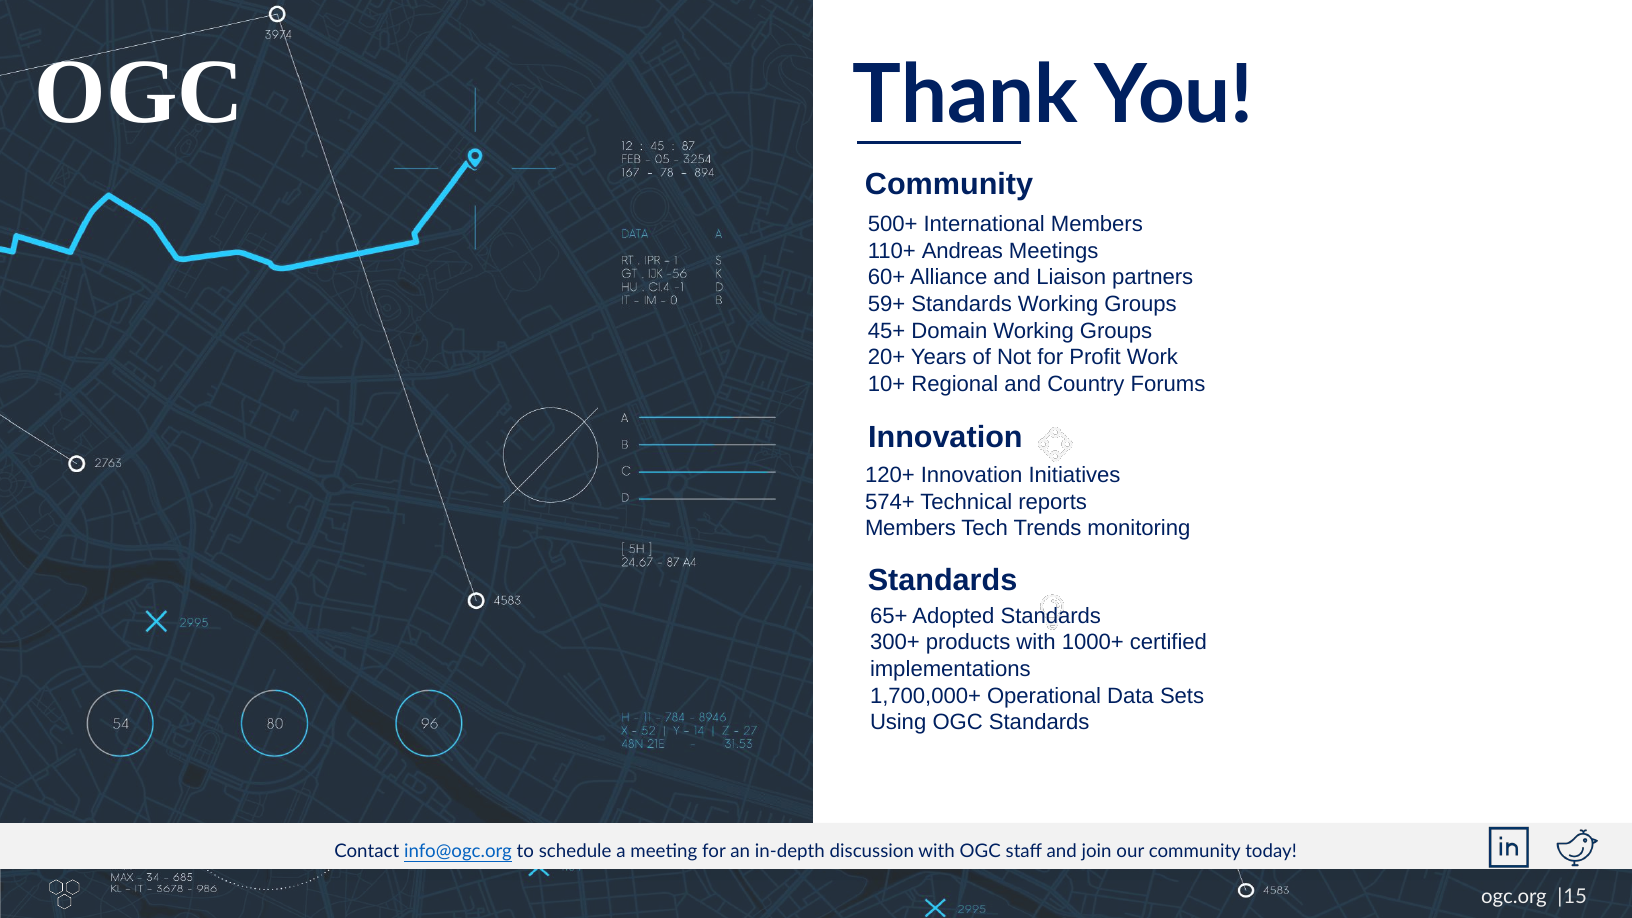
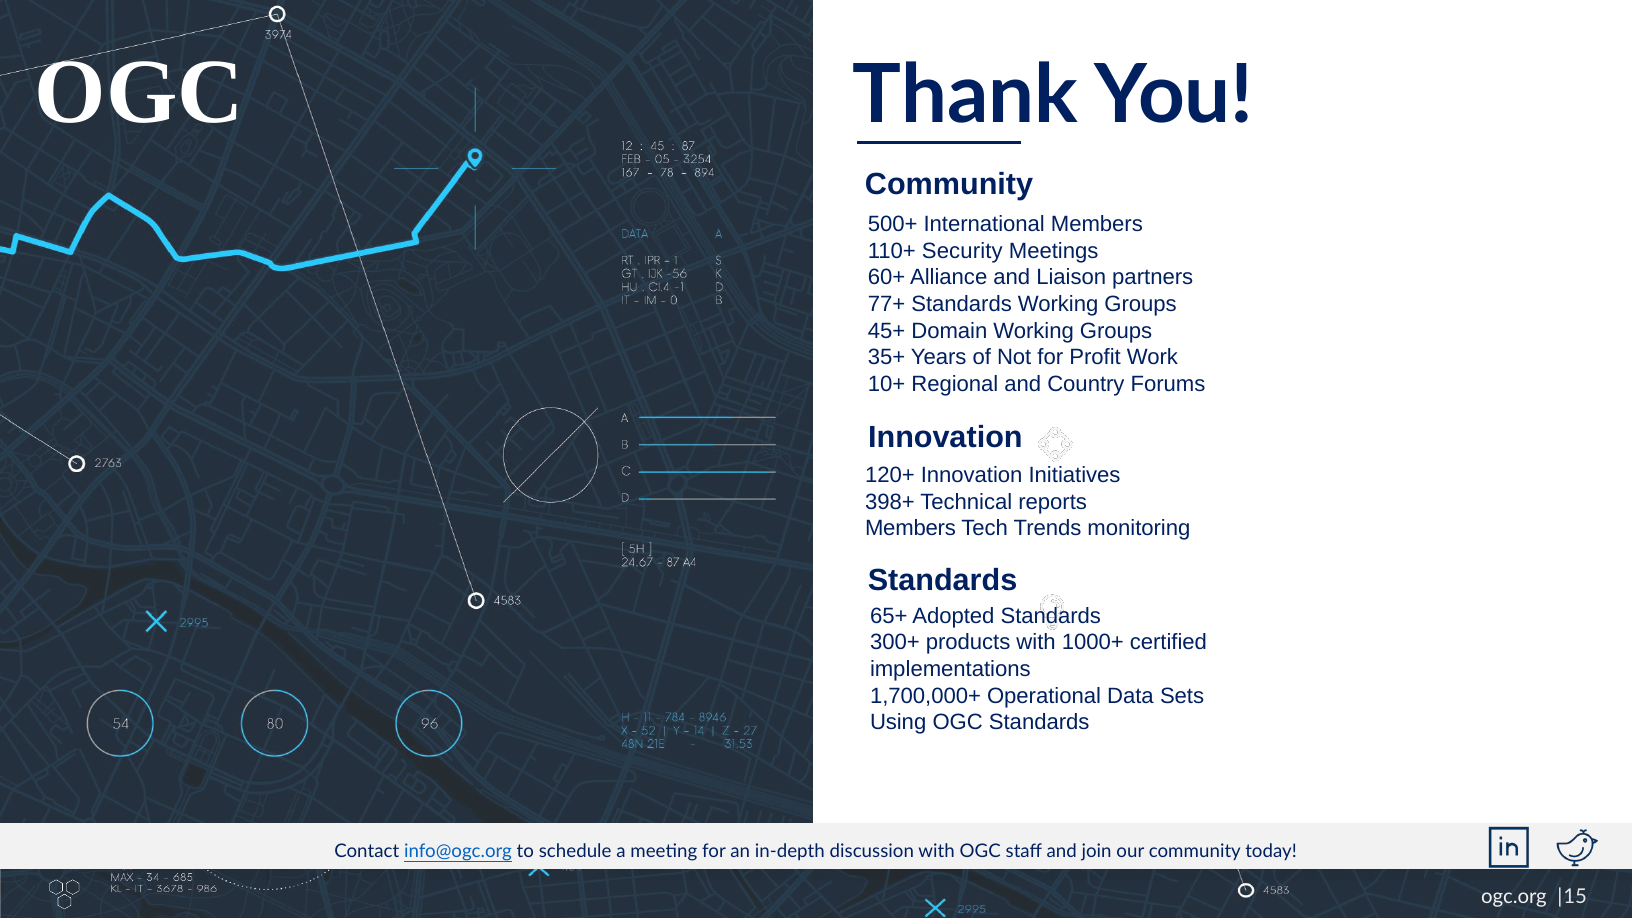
Andreas: Andreas -> Security
59+: 59+ -> 77+
20+: 20+ -> 35+
574+: 574+ -> 398+
